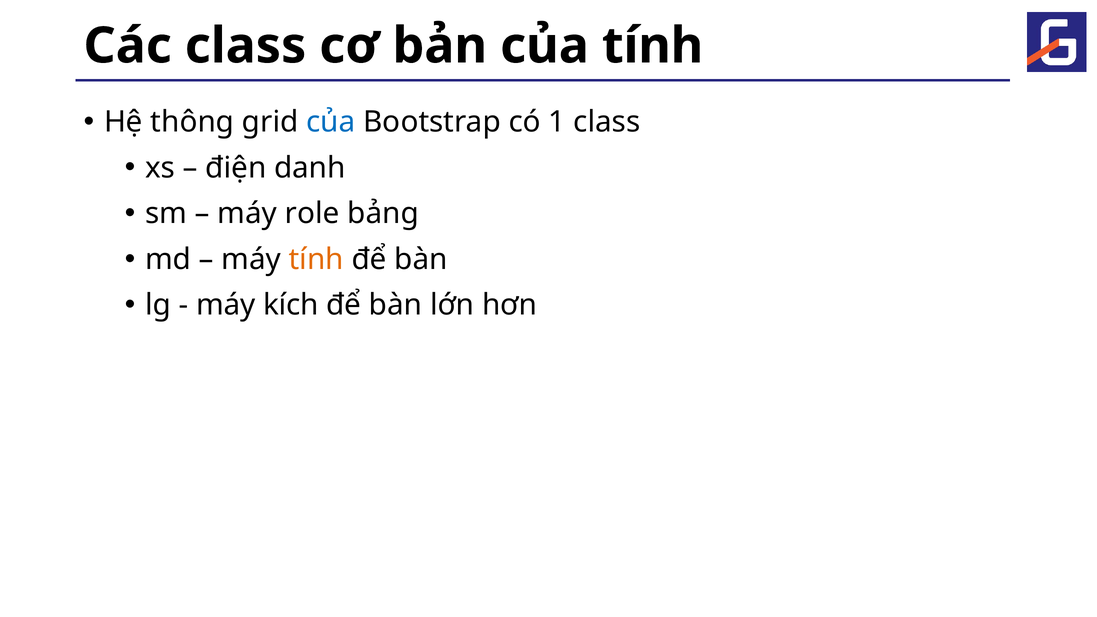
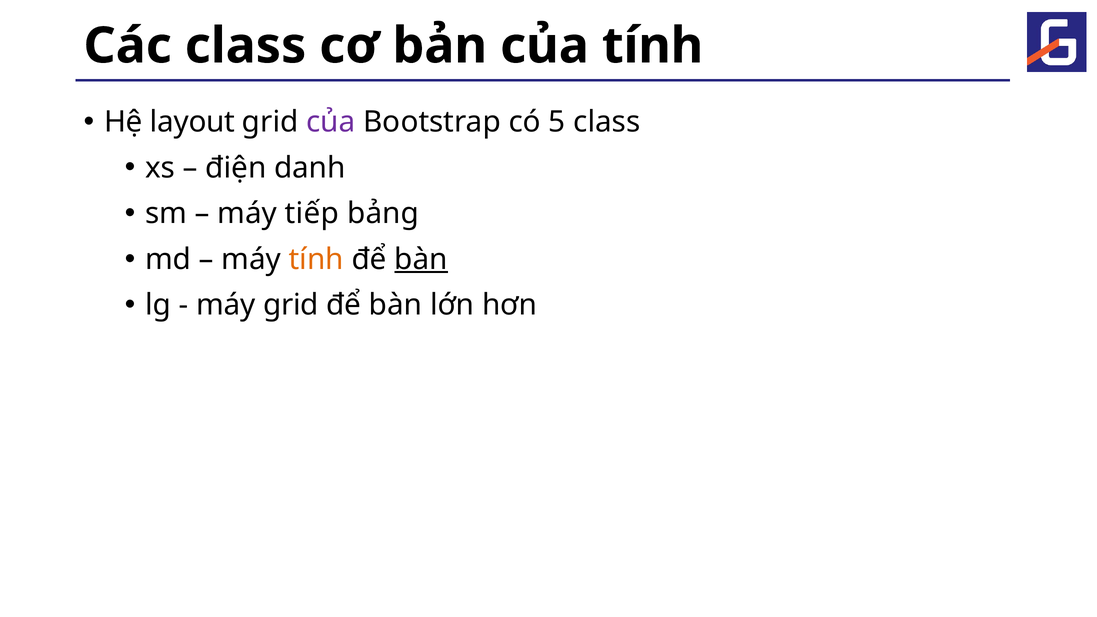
thông: thông -> layout
của at (331, 122) colour: blue -> purple
1: 1 -> 5
role: role -> tiếp
bàn at (421, 259) underline: none -> present
máy kích: kích -> grid
